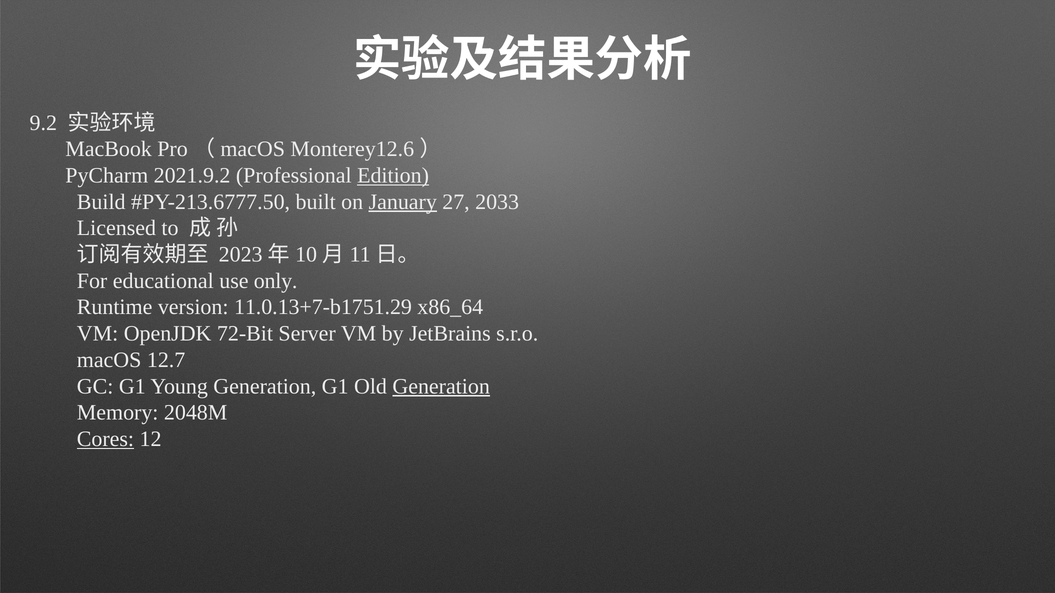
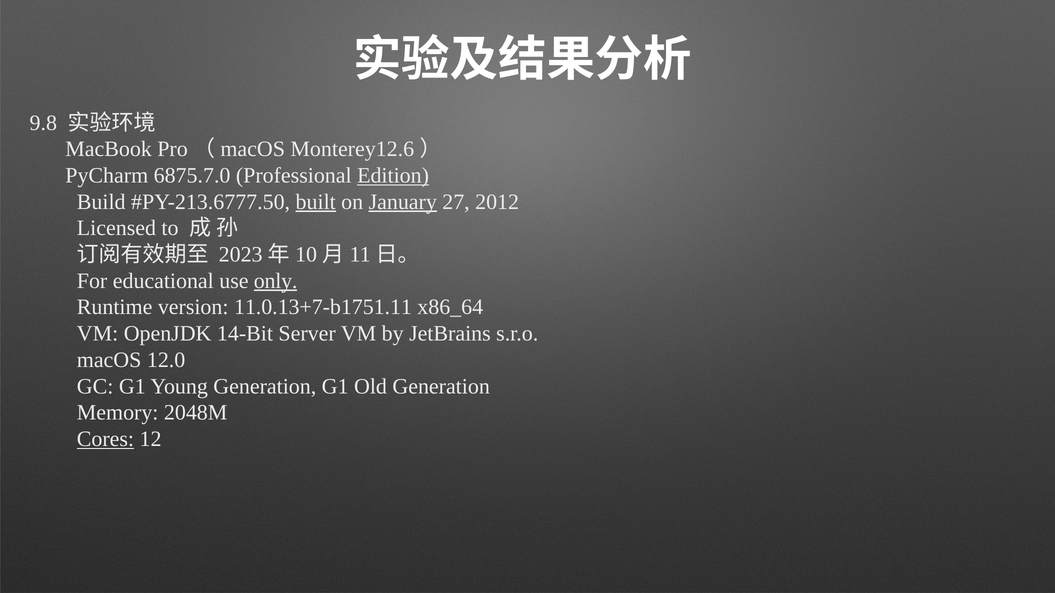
9.2: 9.2 -> 9.8
2021.9.2: 2021.9.2 -> 6875.7.0
built underline: none -> present
2033: 2033 -> 2012
only underline: none -> present
11.0.13+7-b1751.29: 11.0.13+7-b1751.29 -> 11.0.13+7-b1751.11
72-Bit: 72-Bit -> 14-Bit
12.7: 12.7 -> 12.0
Generation at (441, 387) underline: present -> none
